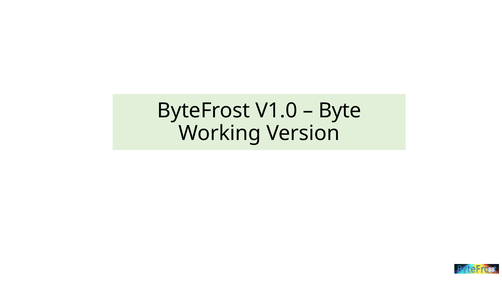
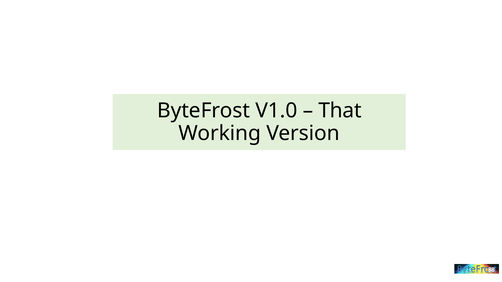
Byte: Byte -> That
